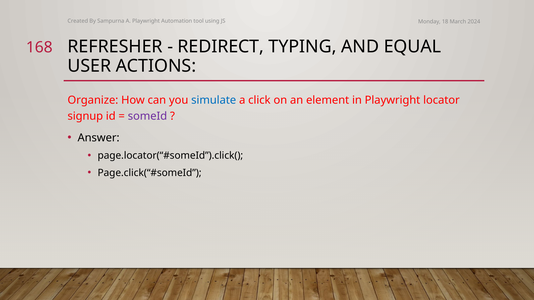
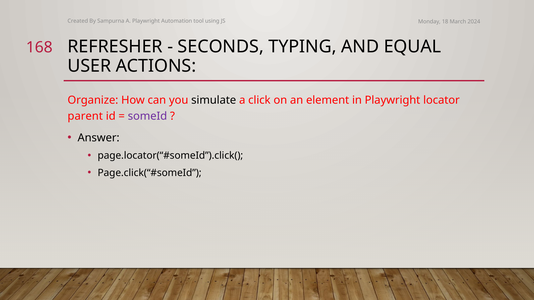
REDIRECT: REDIRECT -> SECONDS
simulate colour: blue -> black
signup: signup -> parent
